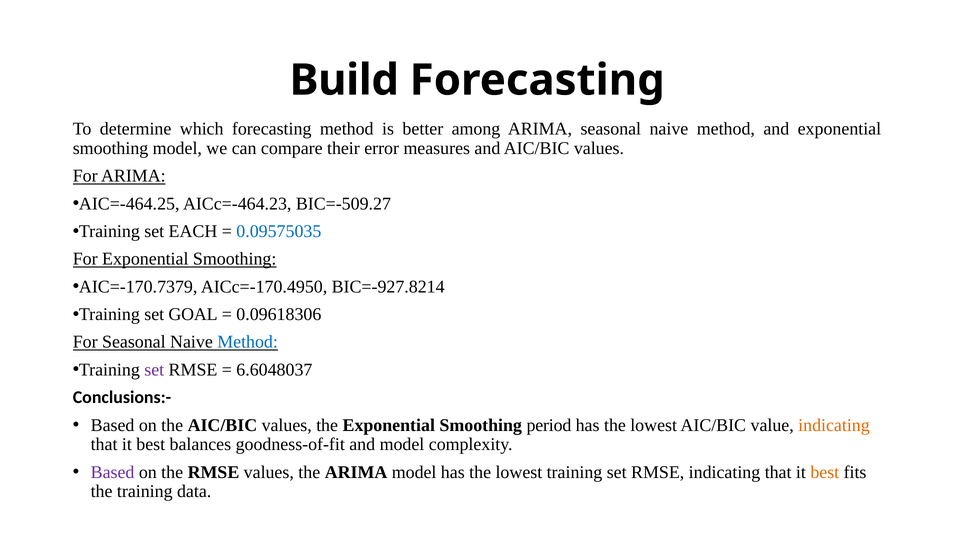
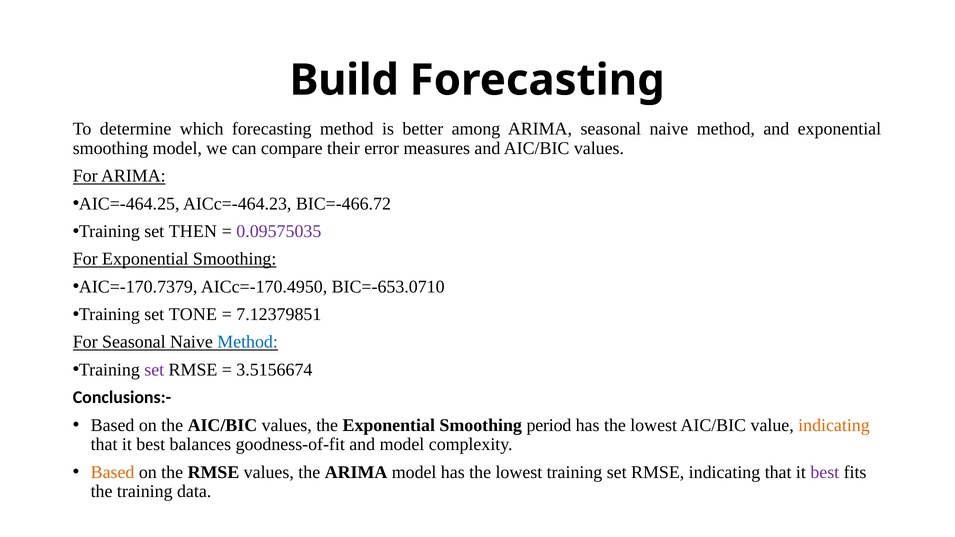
BIC=-509.27: BIC=-509.27 -> BIC=-466.72
EACH: EACH -> THEN
0.09575035 colour: blue -> purple
BIC=-927.8214: BIC=-927.8214 -> BIC=-653.0710
GOAL: GOAL -> TONE
0.09618306: 0.09618306 -> 7.12379851
6.6048037: 6.6048037 -> 3.5156674
Based at (113, 472) colour: purple -> orange
best at (825, 472) colour: orange -> purple
